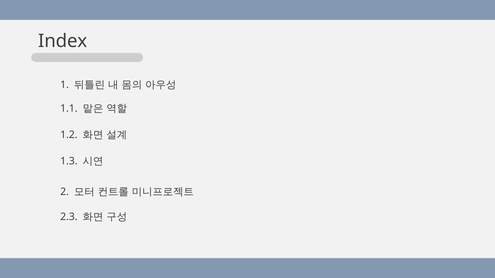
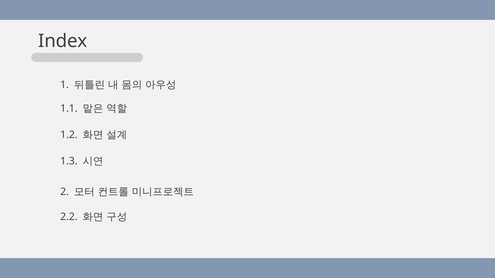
2.3: 2.3 -> 2.2
